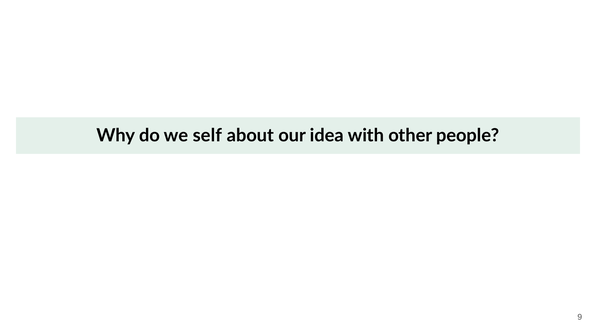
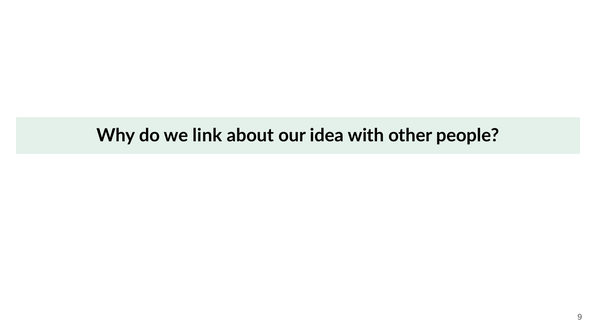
self: self -> link
